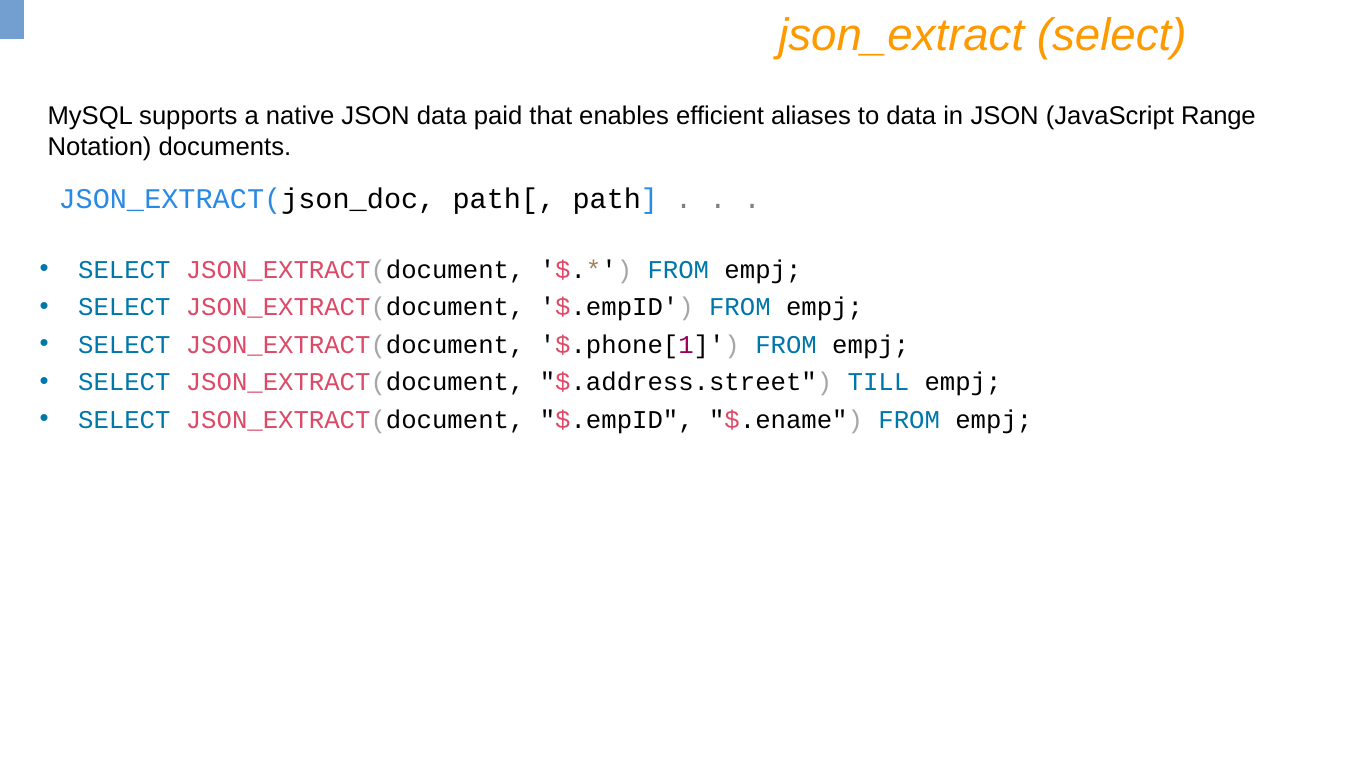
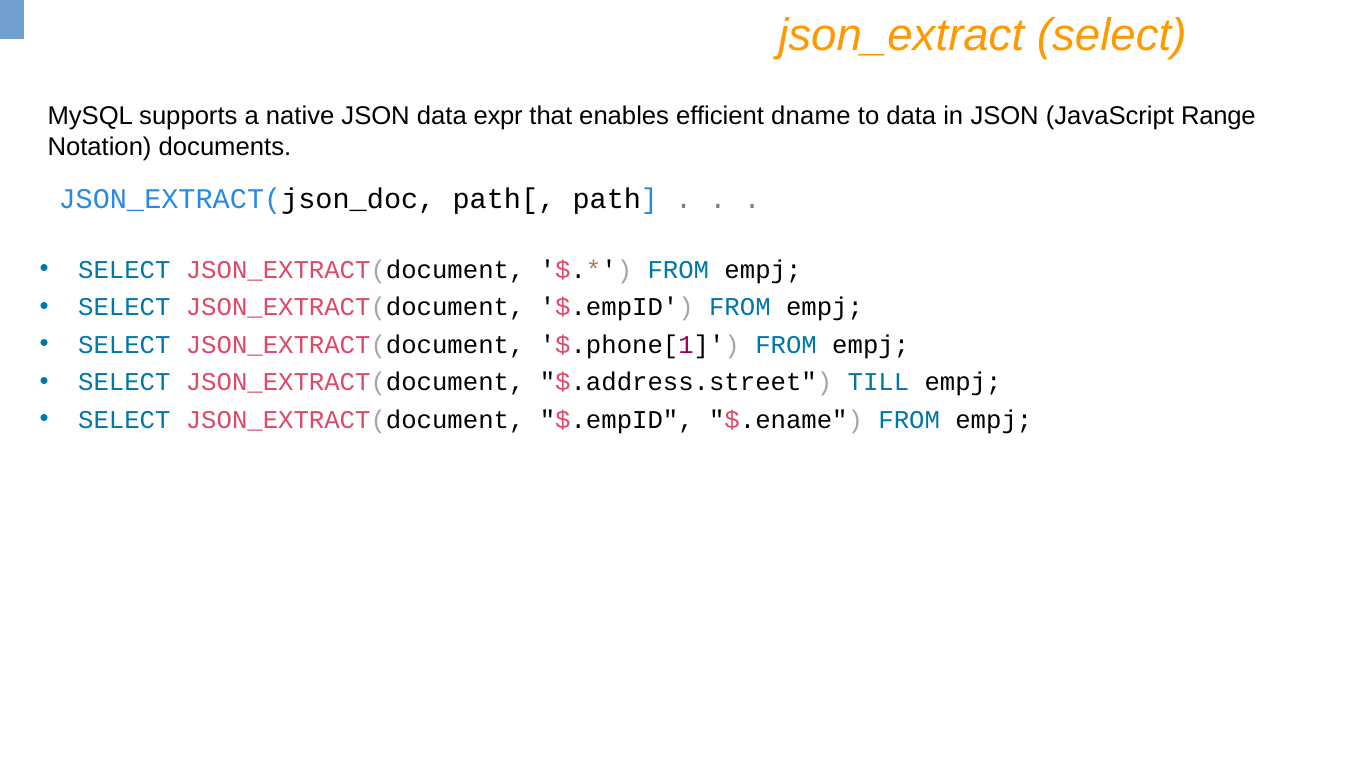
paid: paid -> expr
aliases: aliases -> dname
